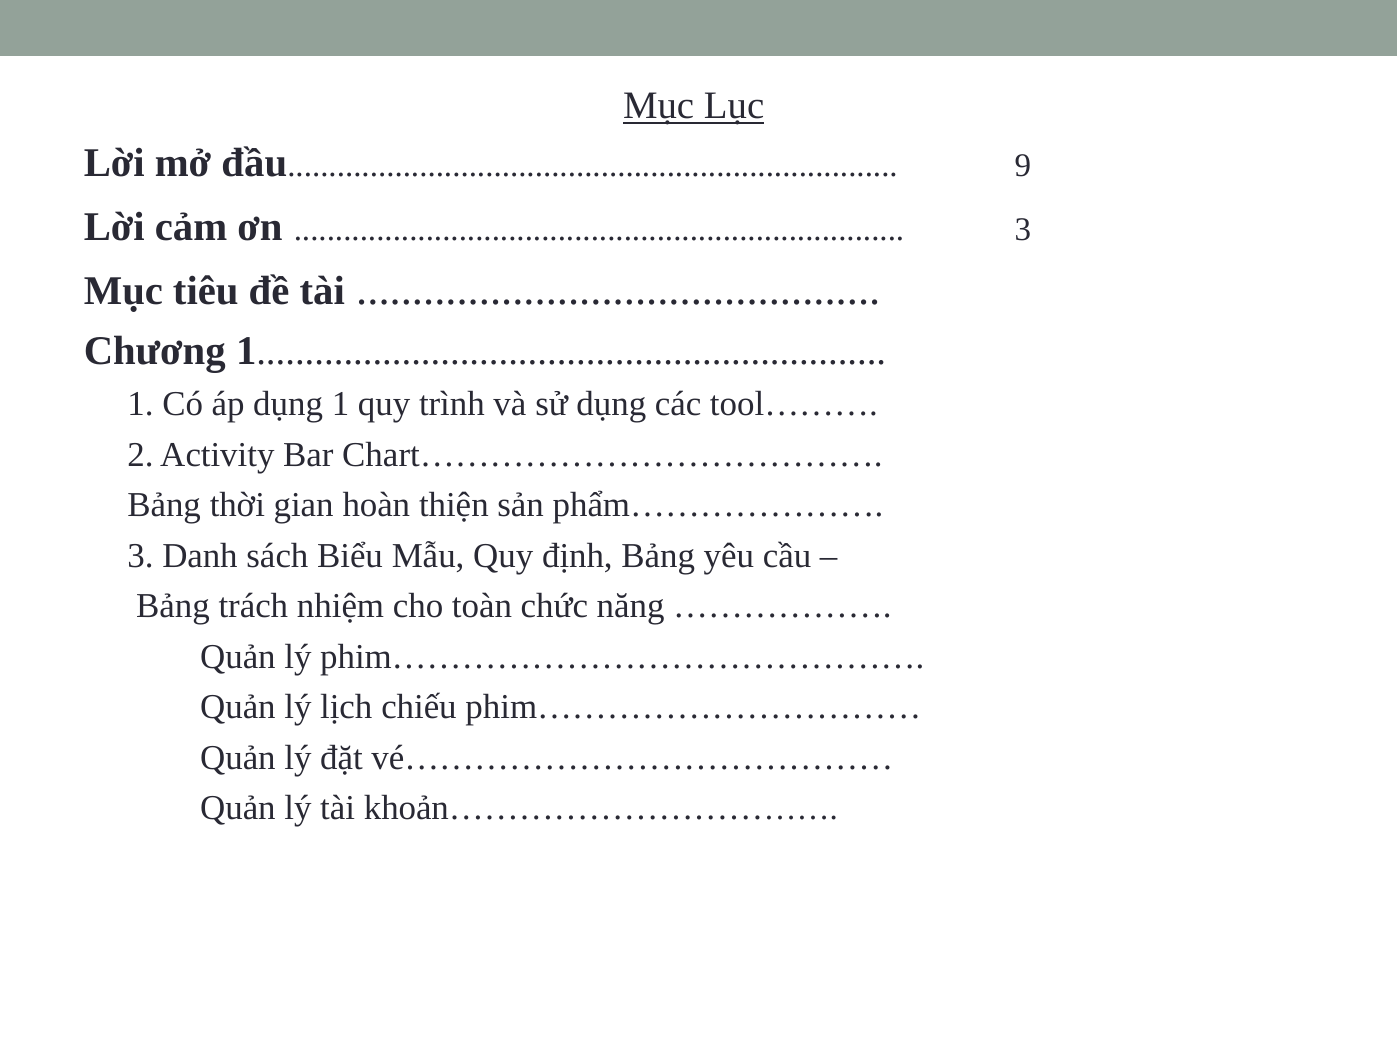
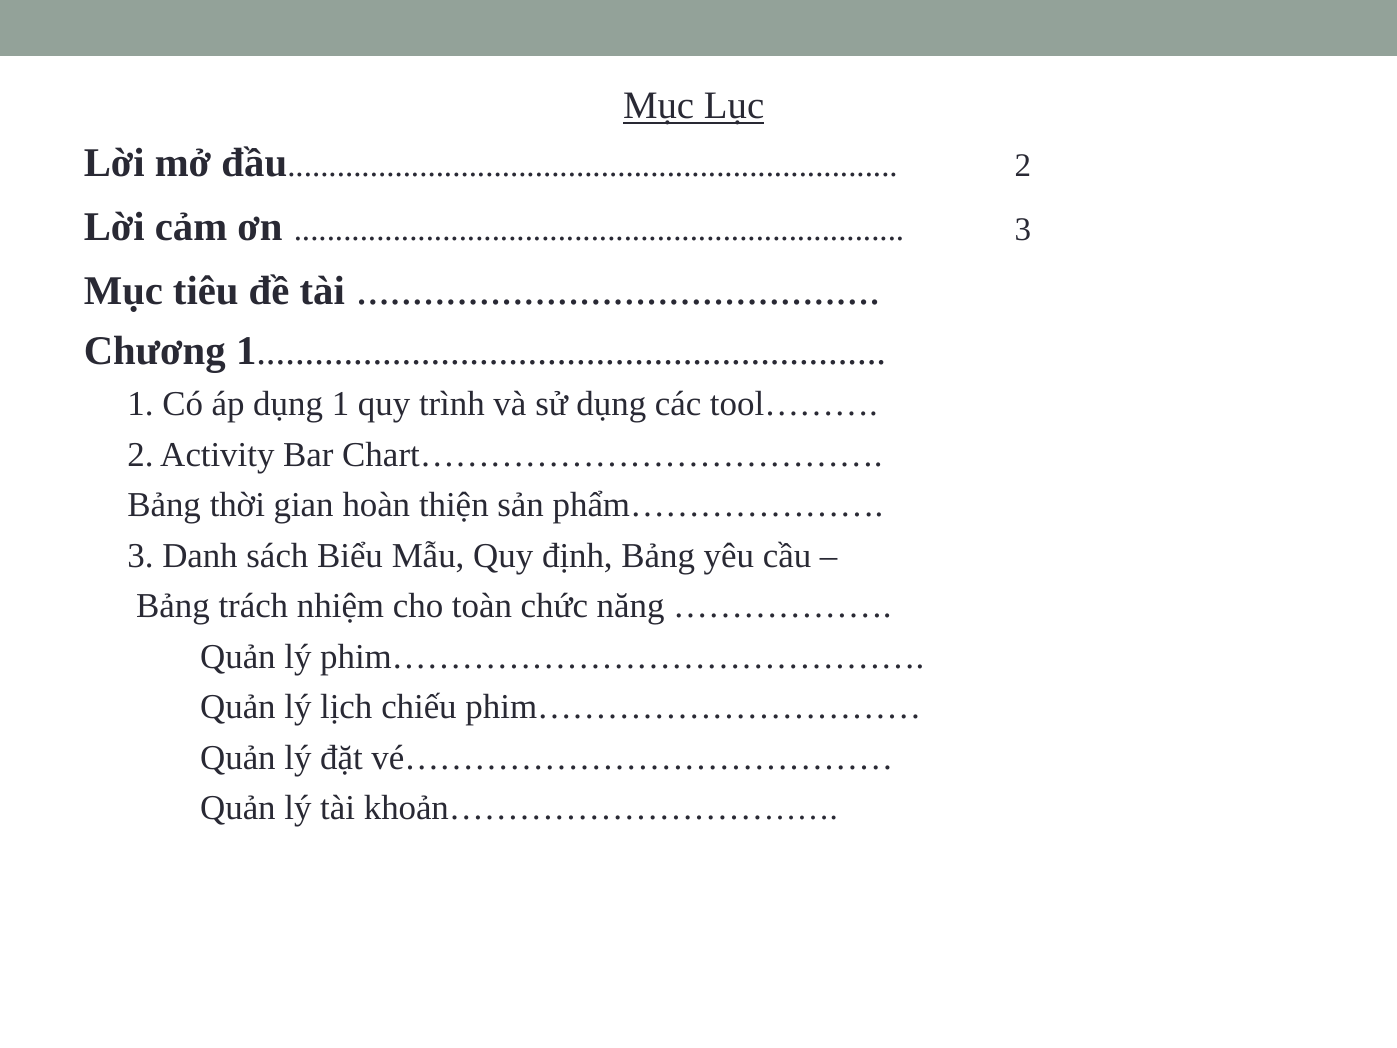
9 at (1023, 166): 9 -> 2
